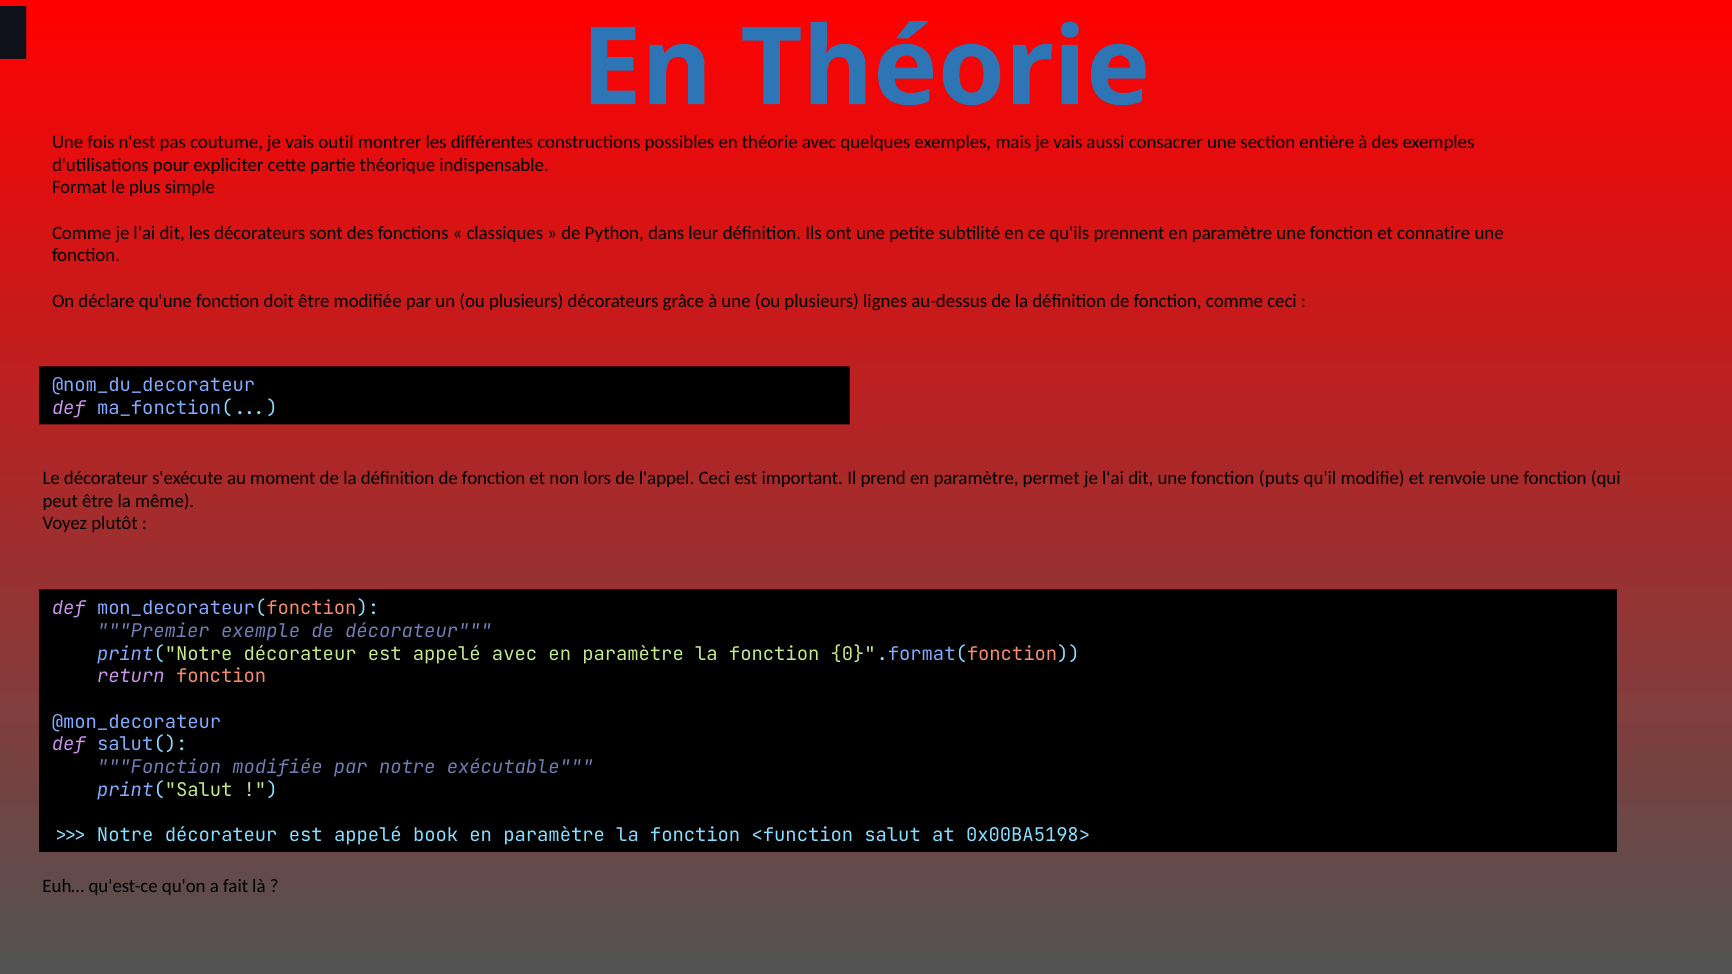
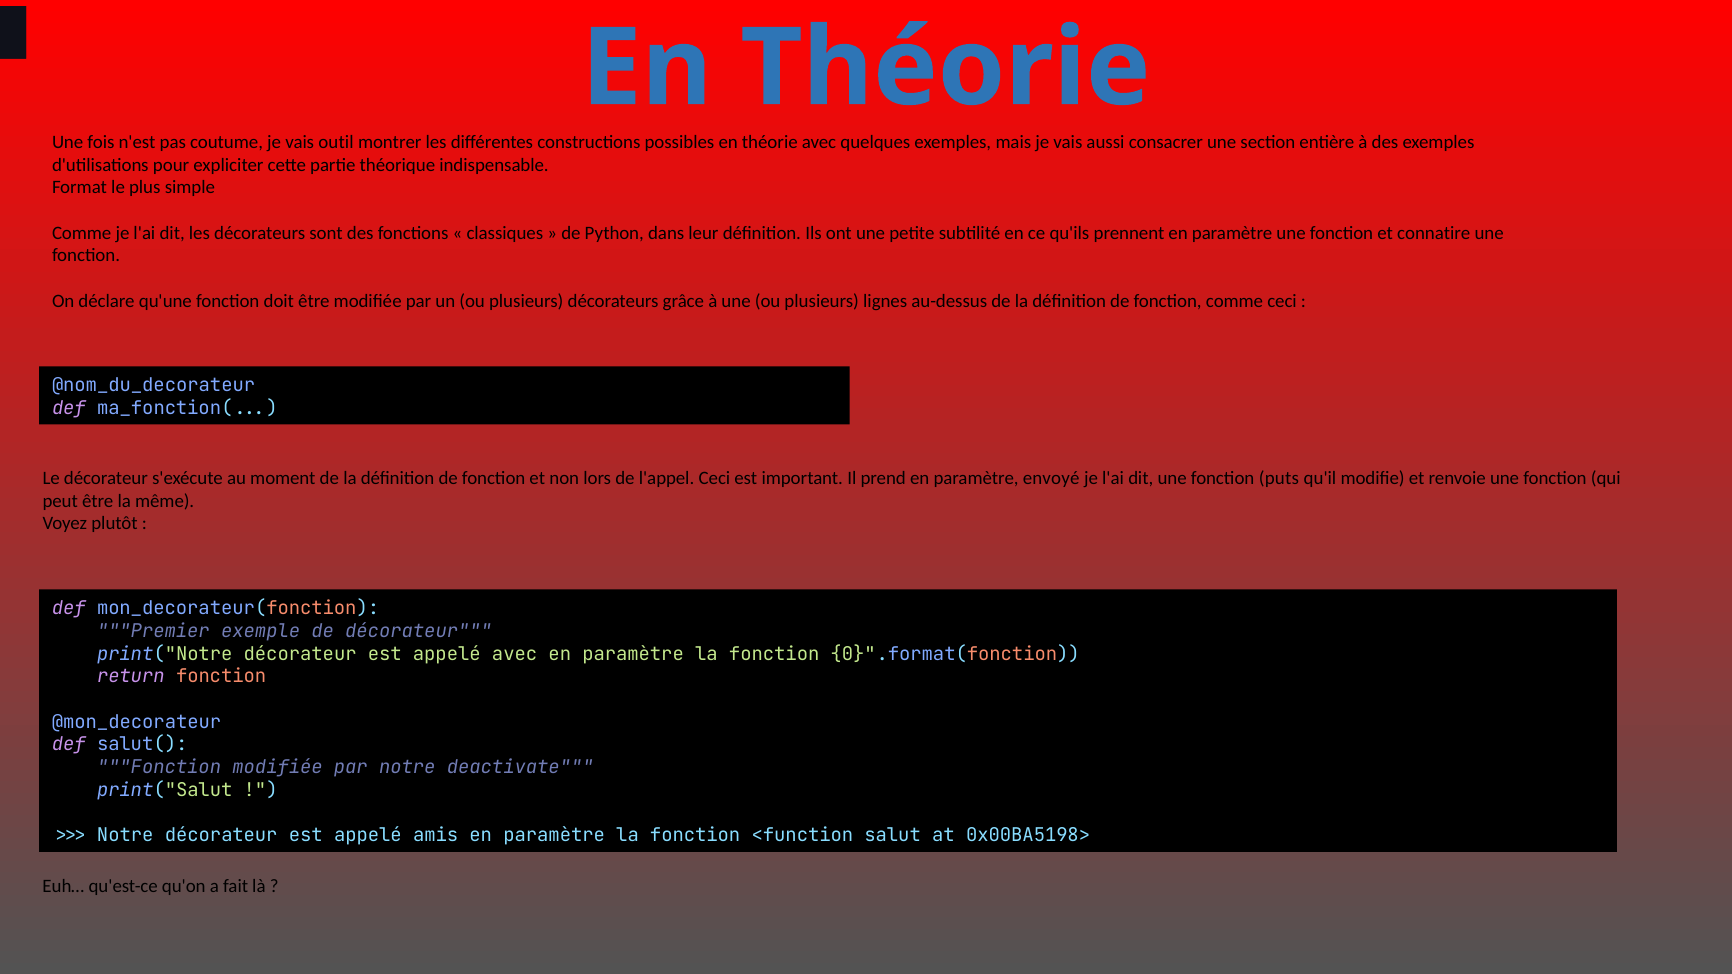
permet: permet -> envoyé
exécutable: exécutable -> deactivate
book: book -> amis
